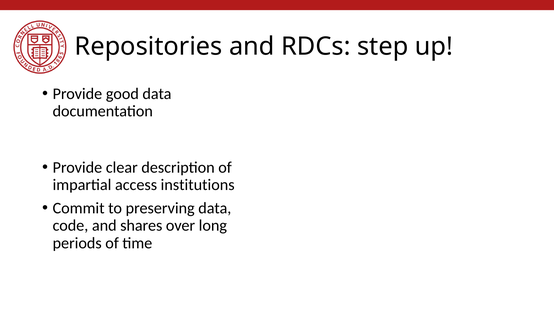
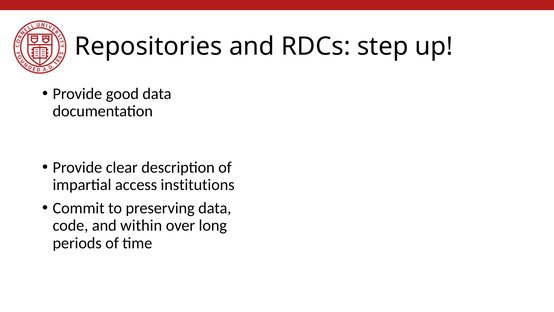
shares: shares -> within
